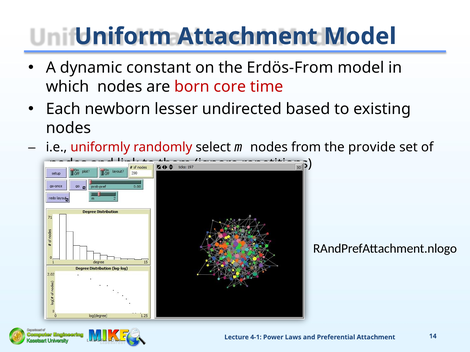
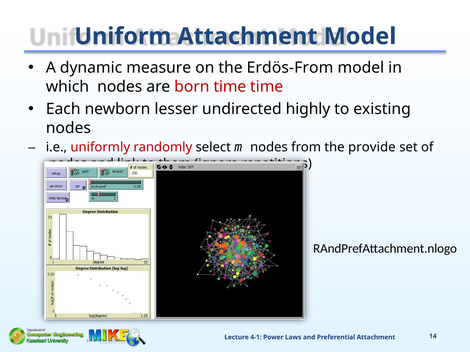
constant: constant -> measure
born core: core -> time
based: based -> highly
